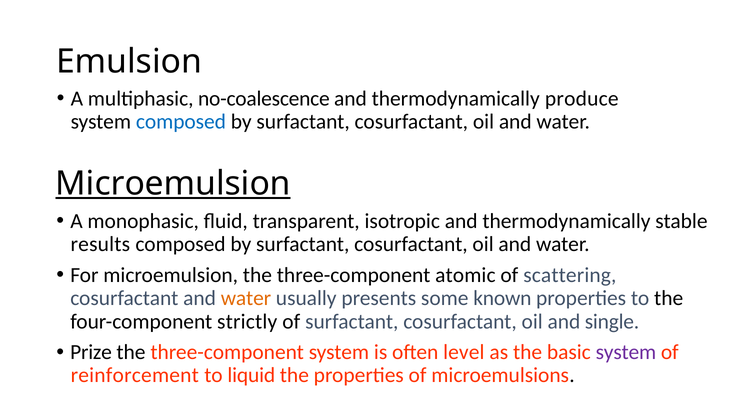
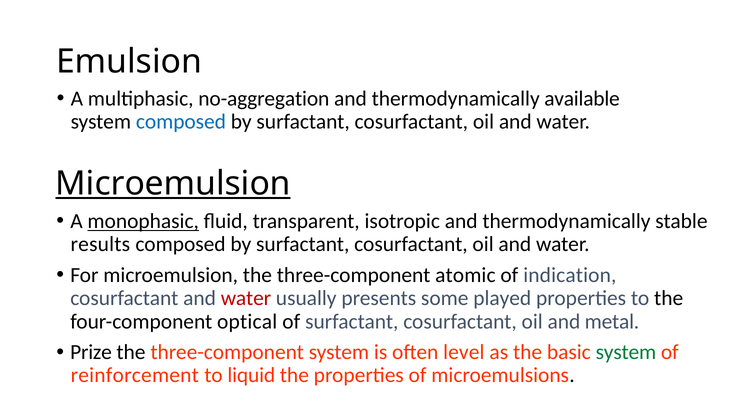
no-coalescence: no-coalescence -> no-aggregation
produce: produce -> available
monophasic underline: none -> present
scattering: scattering -> indication
water at (246, 298) colour: orange -> red
known: known -> played
strictly: strictly -> optical
single: single -> metal
system at (626, 352) colour: purple -> green
